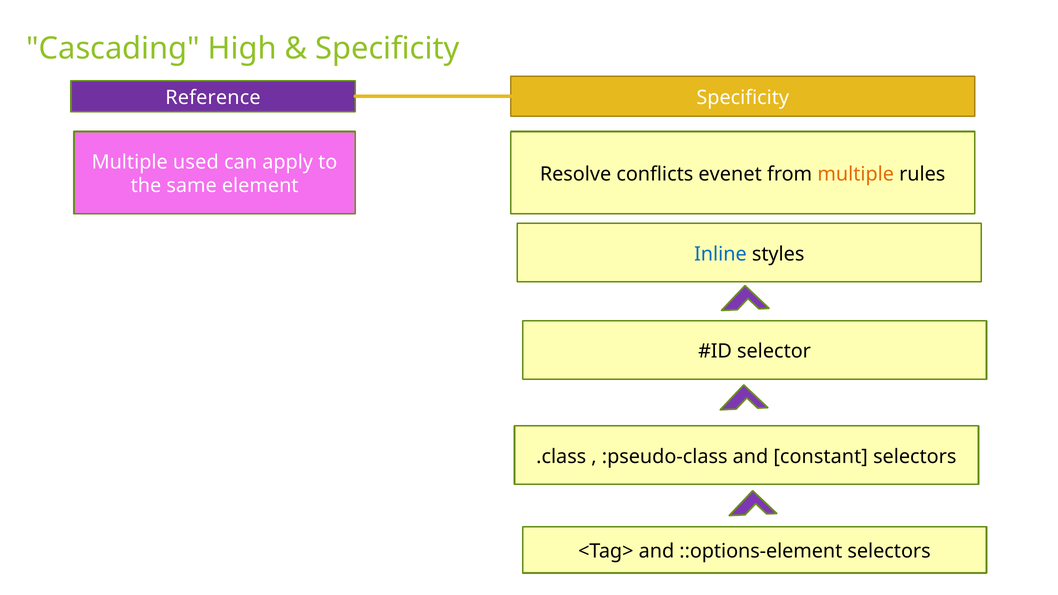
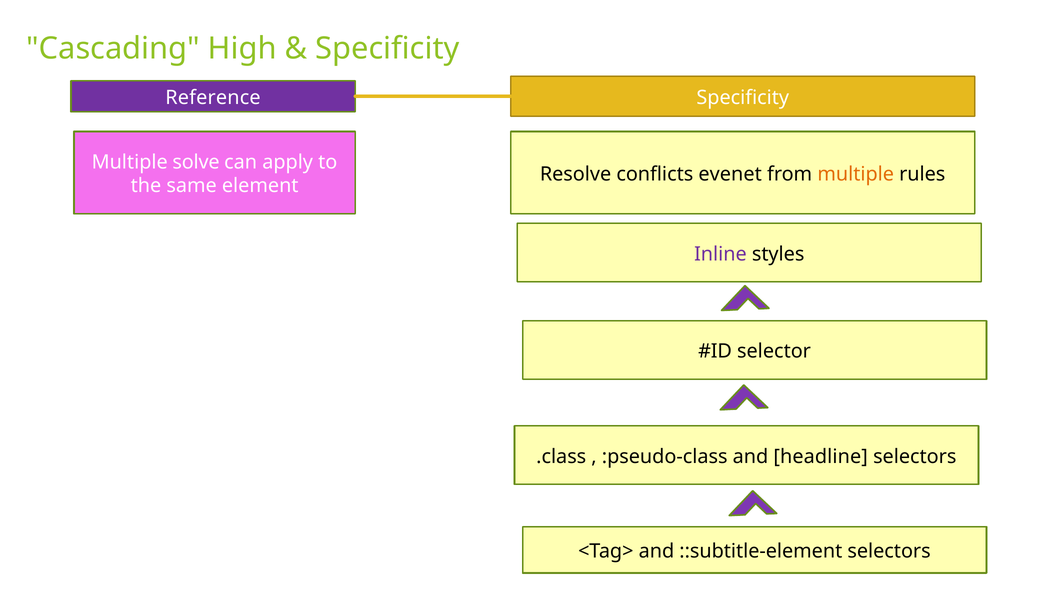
used: used -> solve
Inline colour: blue -> purple
constant: constant -> headline
::options-element: ::options-element -> ::subtitle-element
